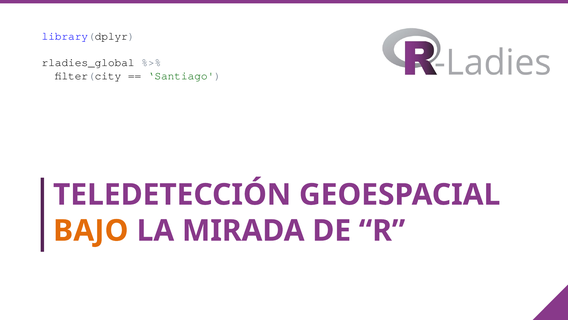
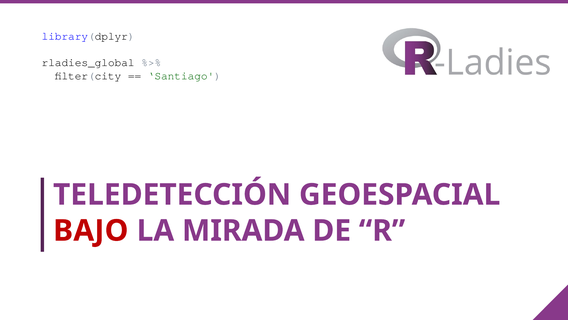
BAJO colour: orange -> red
